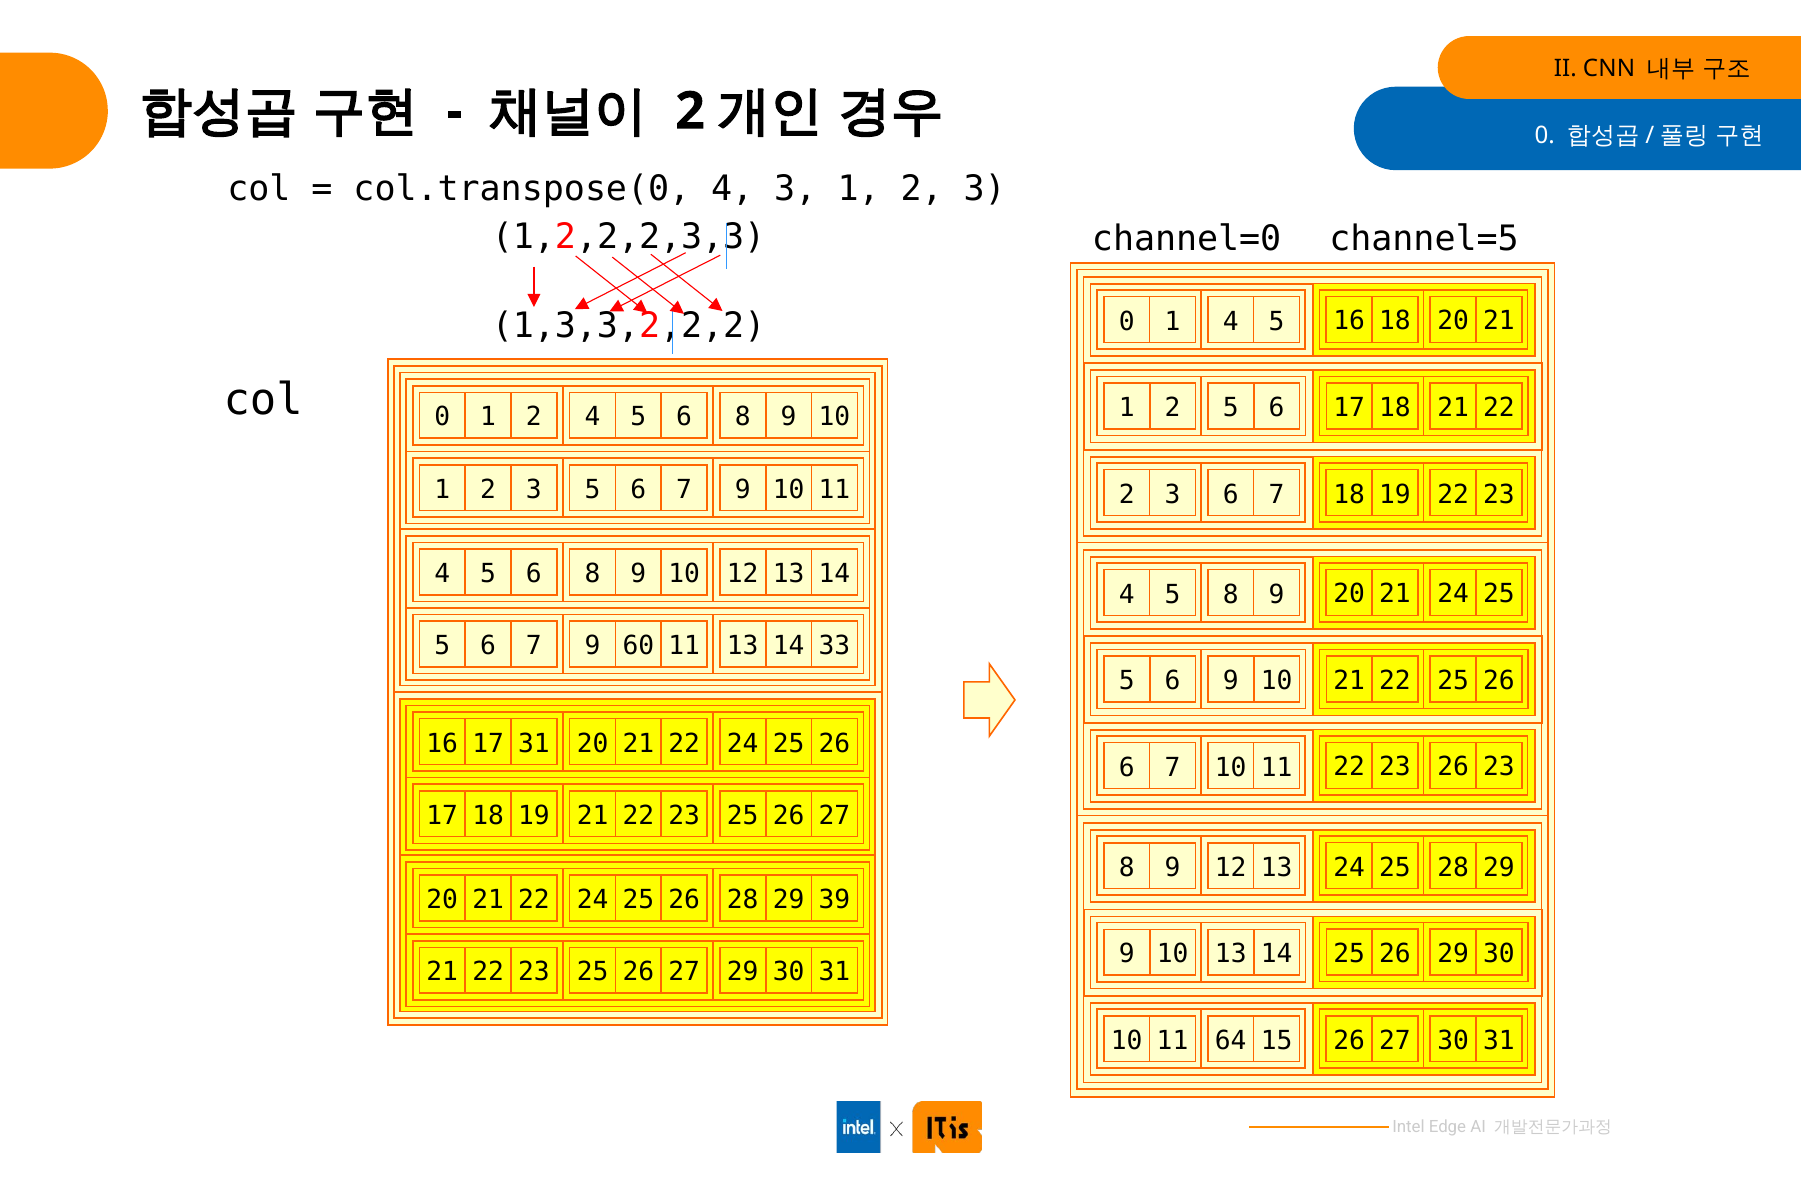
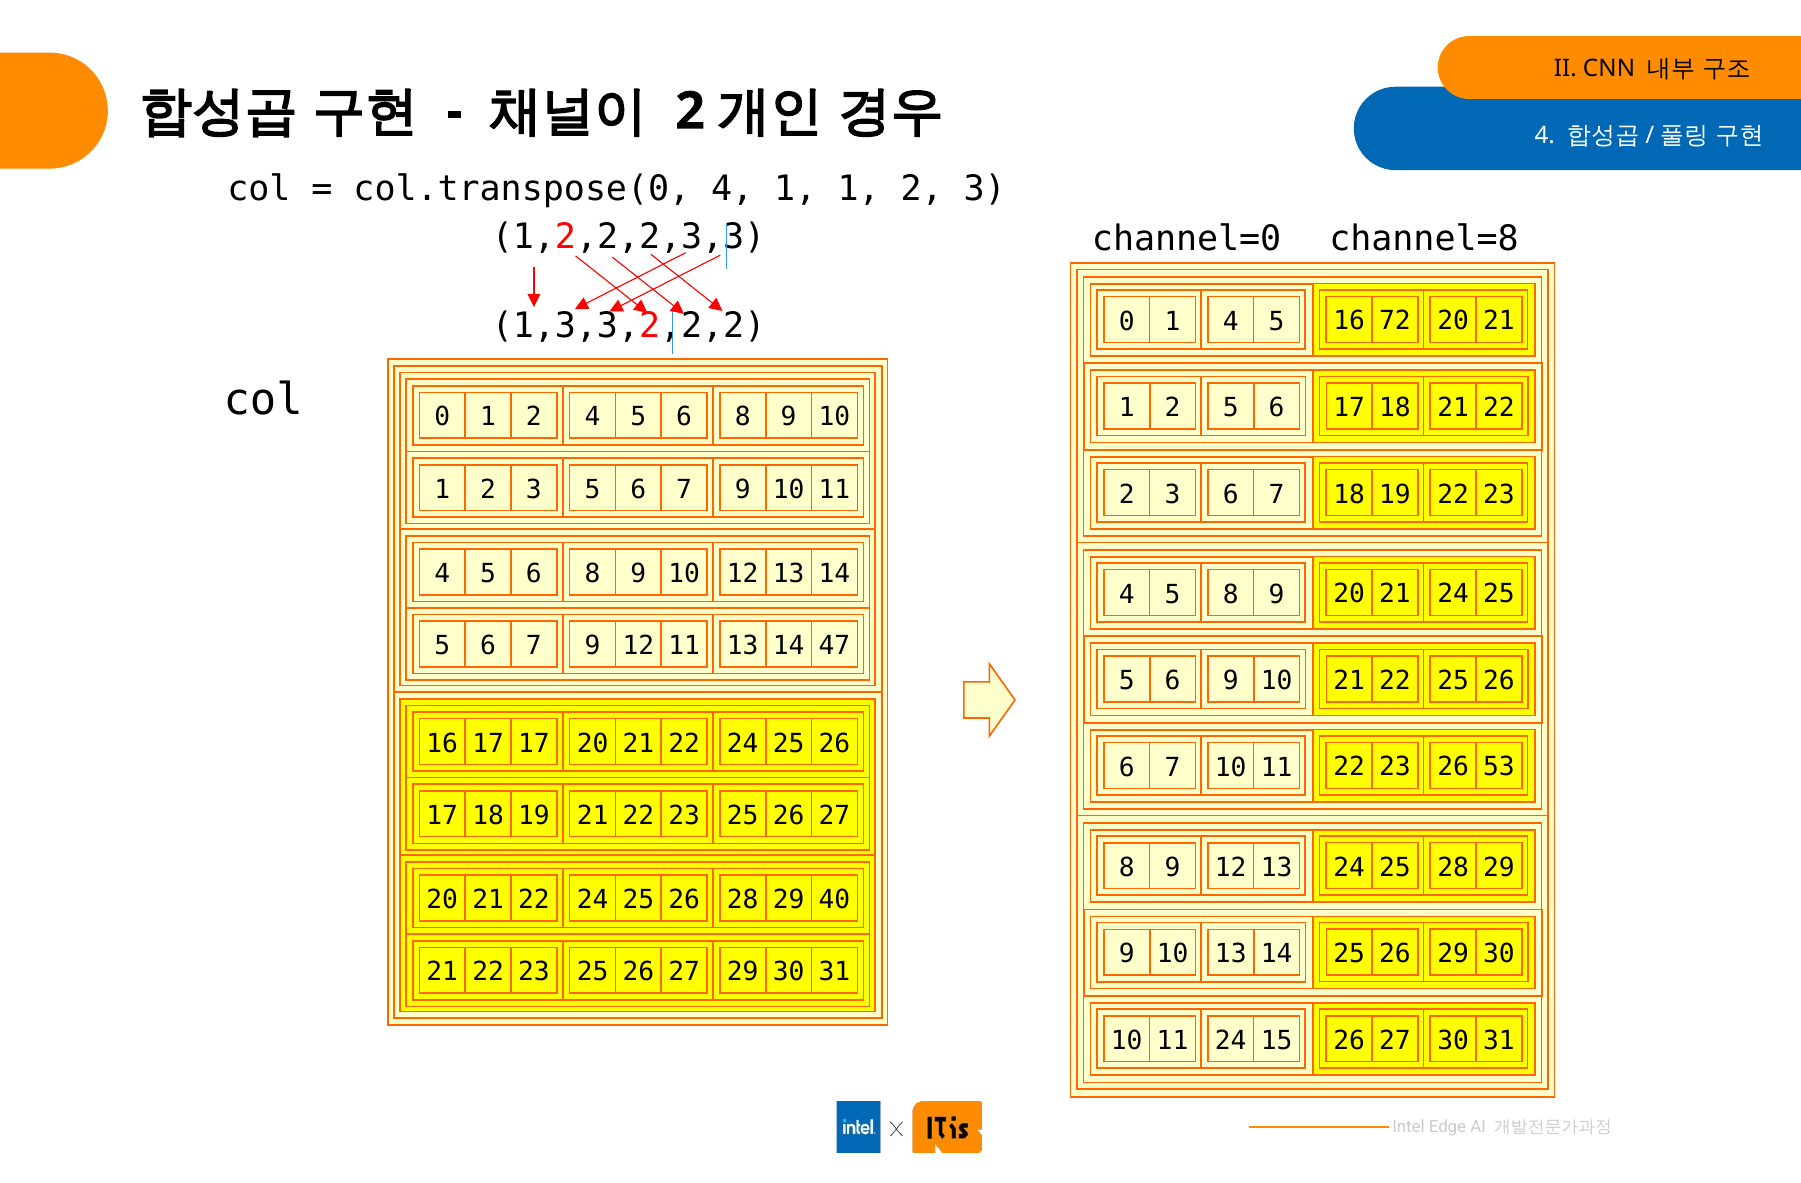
0 at (1545, 136): 0 -> 4
4 3: 3 -> 1
channel=5: channel=5 -> channel=8
16 18: 18 -> 72
7 9 60: 60 -> 12
33: 33 -> 47
17 31: 31 -> 17
26 23: 23 -> 53
39: 39 -> 40
11 64: 64 -> 24
